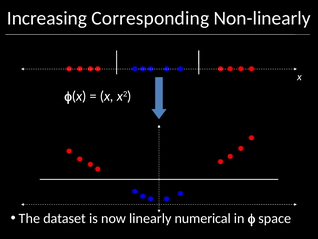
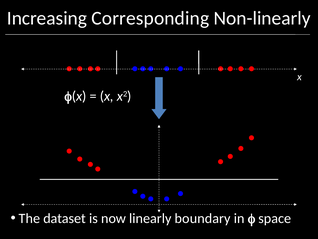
numerical: numerical -> boundary
